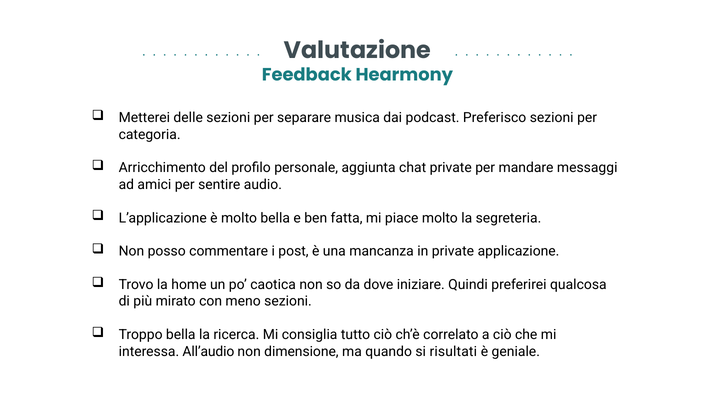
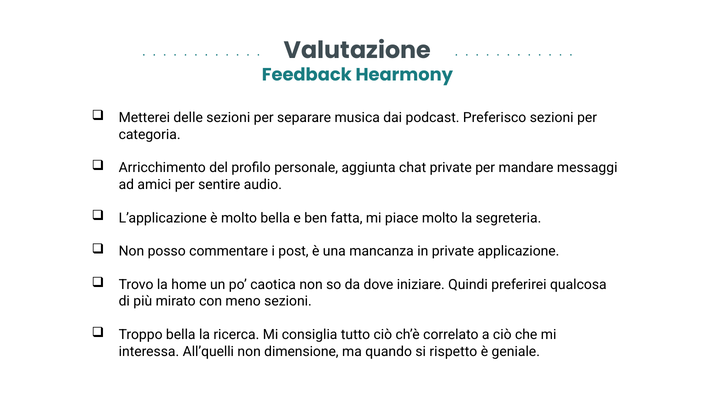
All’audio: All’audio -> All’quelli
risultati: risultati -> rispetto
